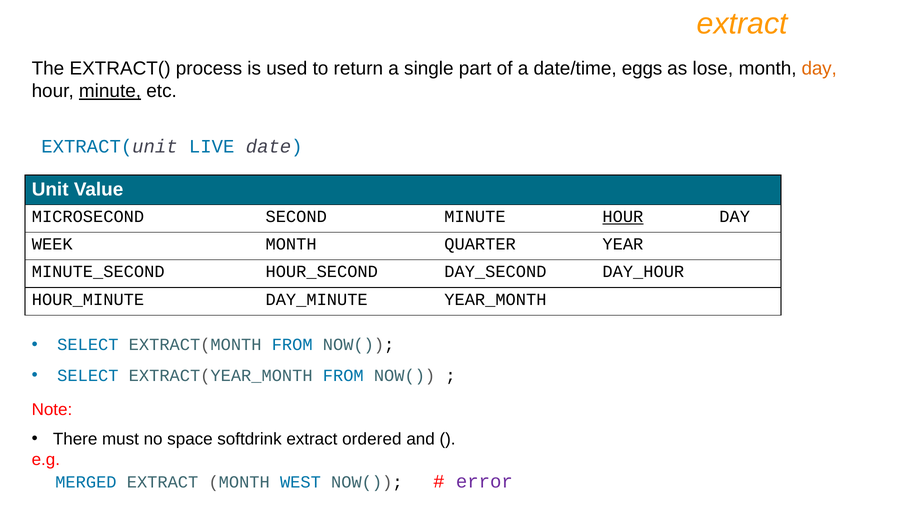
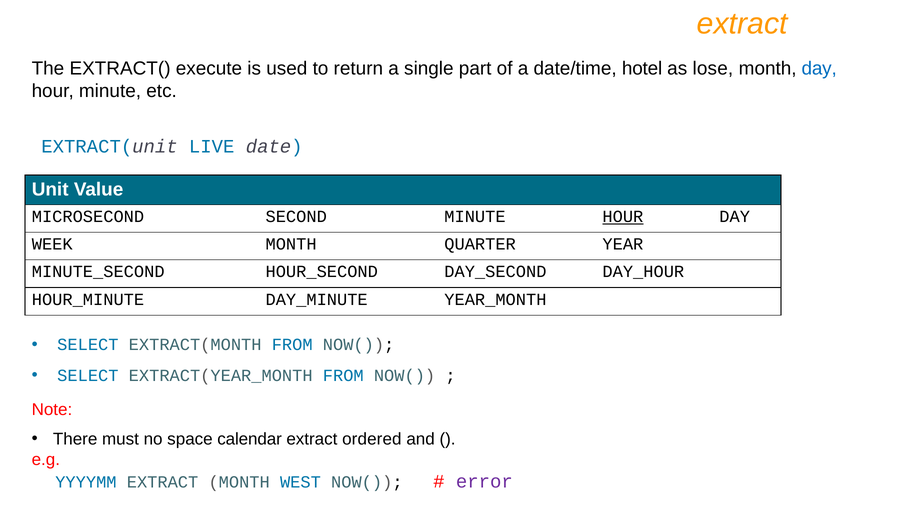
process: process -> execute
eggs: eggs -> hotel
day at (819, 68) colour: orange -> blue
minute at (110, 91) underline: present -> none
softdrink: softdrink -> calendar
MERGED: MERGED -> YYYYMM
